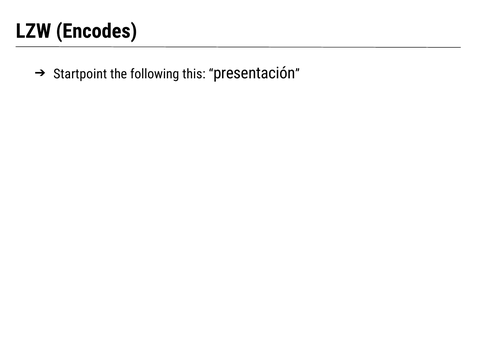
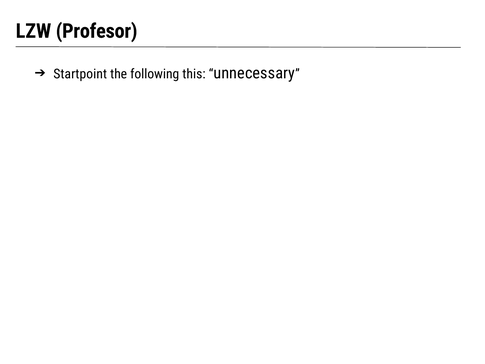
Encodes: Encodes -> Profesor
presentación: presentación -> unnecessary
